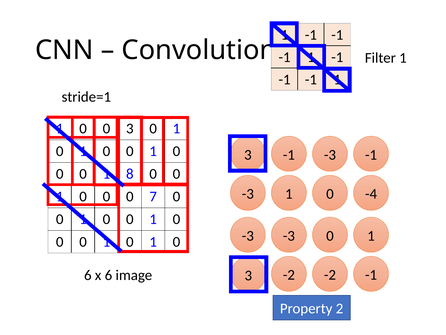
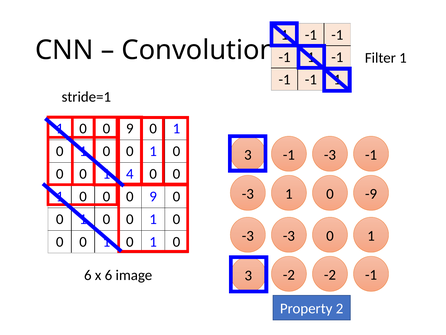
3 at (130, 128): 3 -> 9
8: 8 -> 4
-4: -4 -> -9
7 at (153, 196): 7 -> 9
